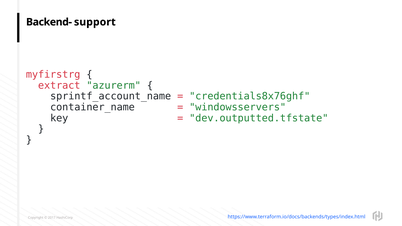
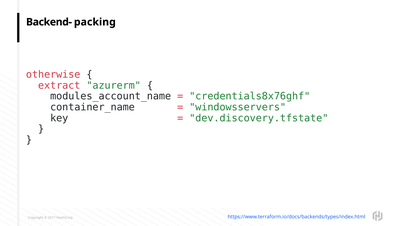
support: support -> packing
myfirstrg: myfirstrg -> otherwise
sprintf_account_name: sprintf_account_name -> modules_account_name
dev.outputted.tfstate: dev.outputted.tfstate -> dev.discovery.tfstate
